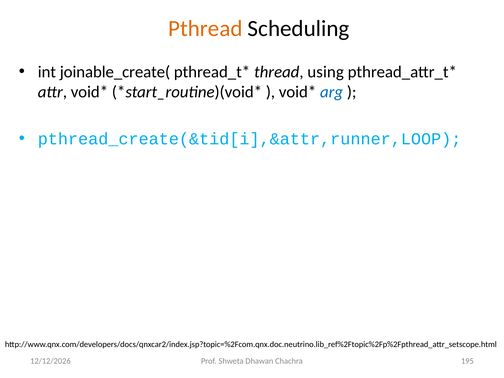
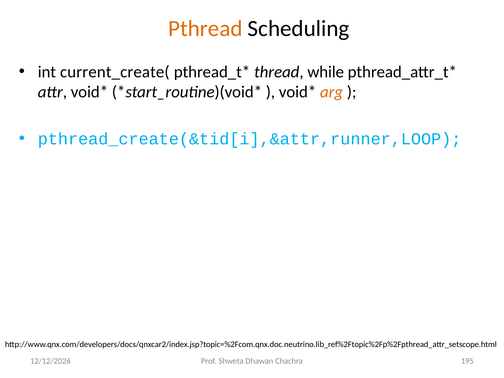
joinable_create(: joinable_create( -> current_create(
using: using -> while
arg colour: blue -> orange
